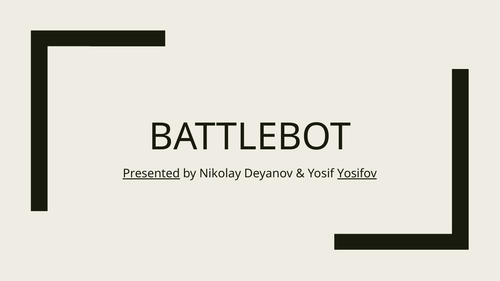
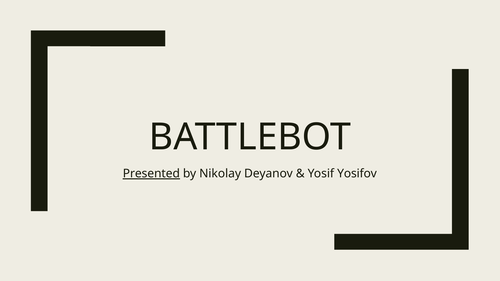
Yosifov underline: present -> none
